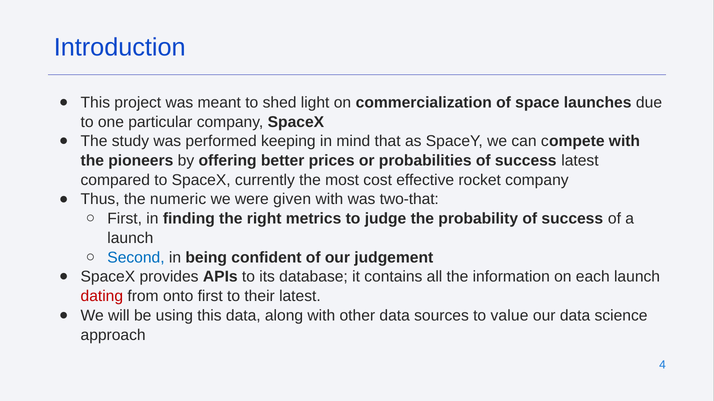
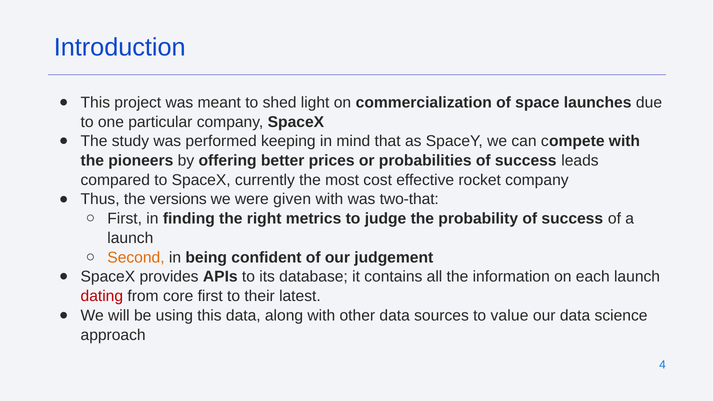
success latest: latest -> leads
numeric: numeric -> versions
Second colour: blue -> orange
onto: onto -> core
